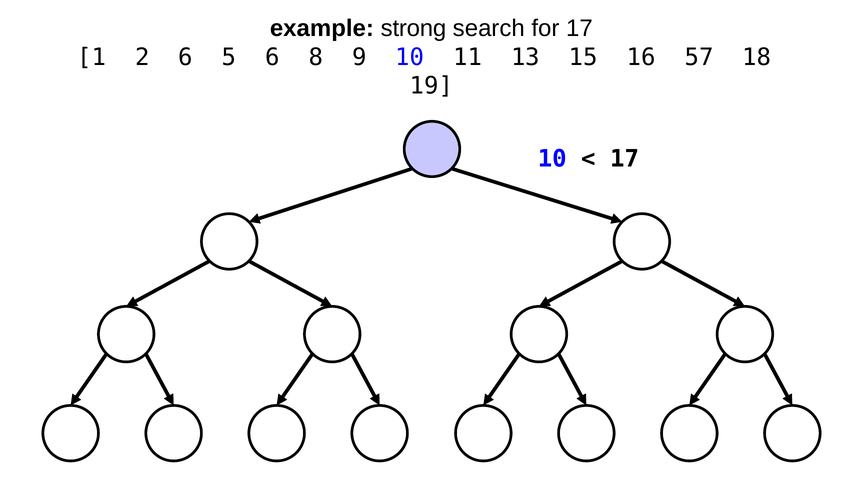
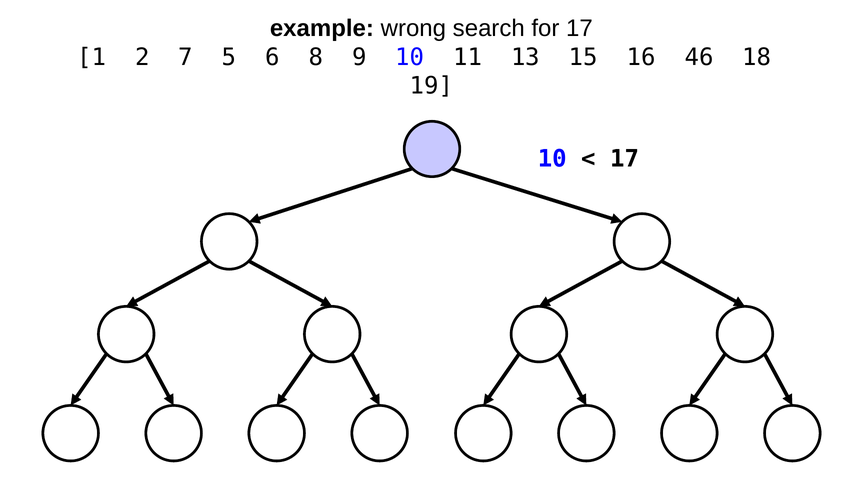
strong: strong -> wrong
2 6: 6 -> 7
57: 57 -> 46
